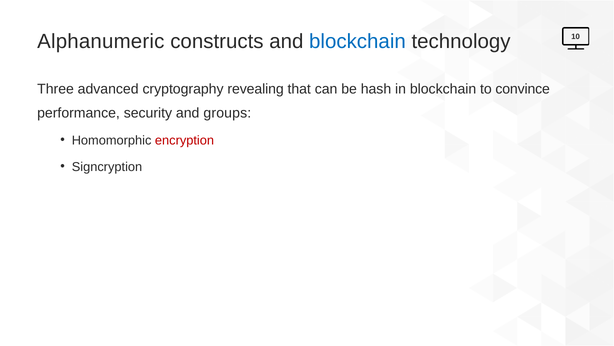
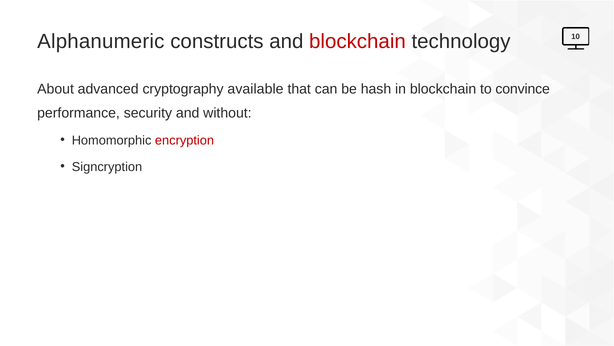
blockchain at (357, 41) colour: blue -> red
Three: Three -> About
revealing: revealing -> available
groups: groups -> without
